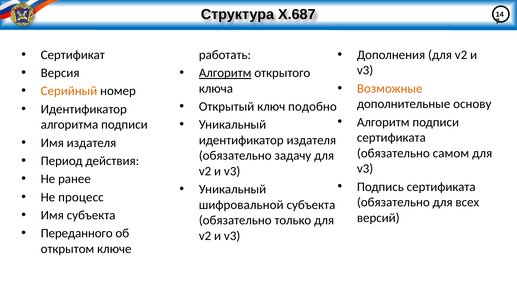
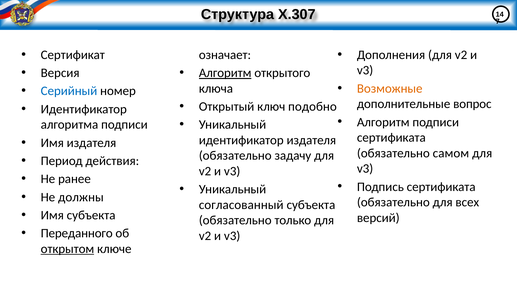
X.687: X.687 -> X.307
работать: работать -> означает
Серийный colour: orange -> blue
основу: основу -> вопрос
процесс: процесс -> должны
шифровальной: шифровальной -> согласованный
открытом underline: none -> present
